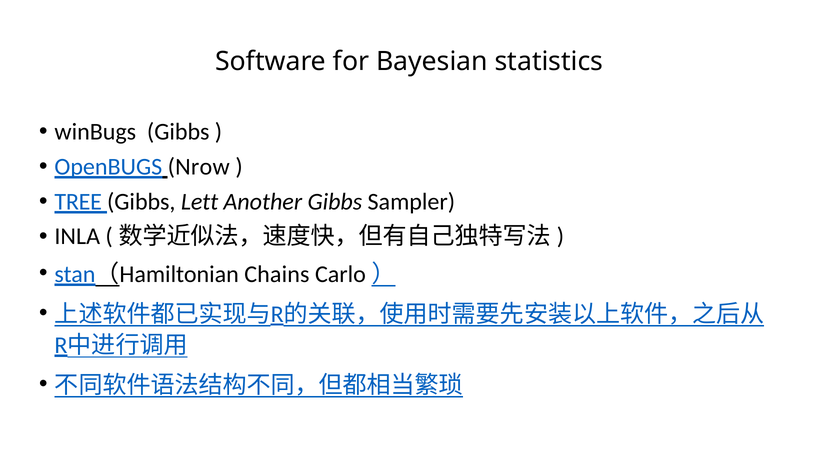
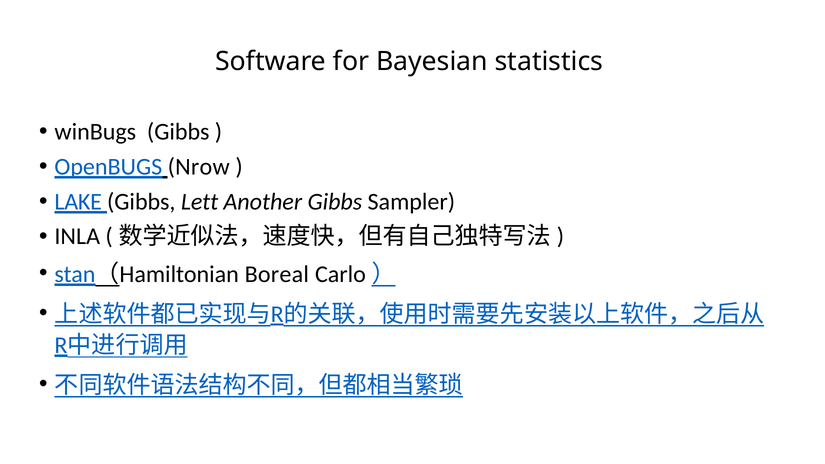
TREE: TREE -> LAKE
Chains: Chains -> Boreal
